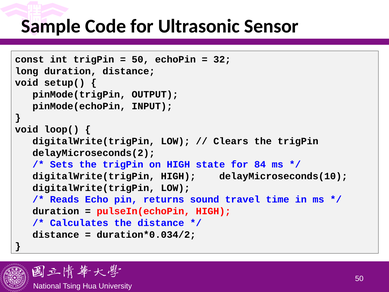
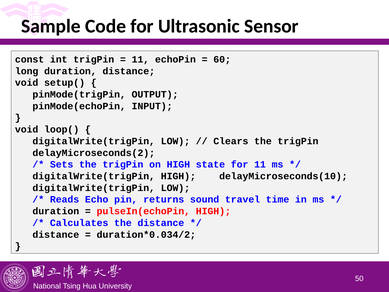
50 at (140, 59): 50 -> 11
32: 32 -> 60
for 84: 84 -> 11
